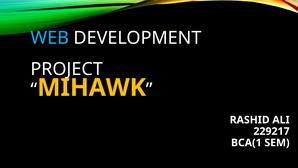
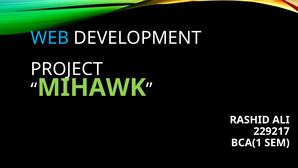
MIHAWK colour: yellow -> light green
